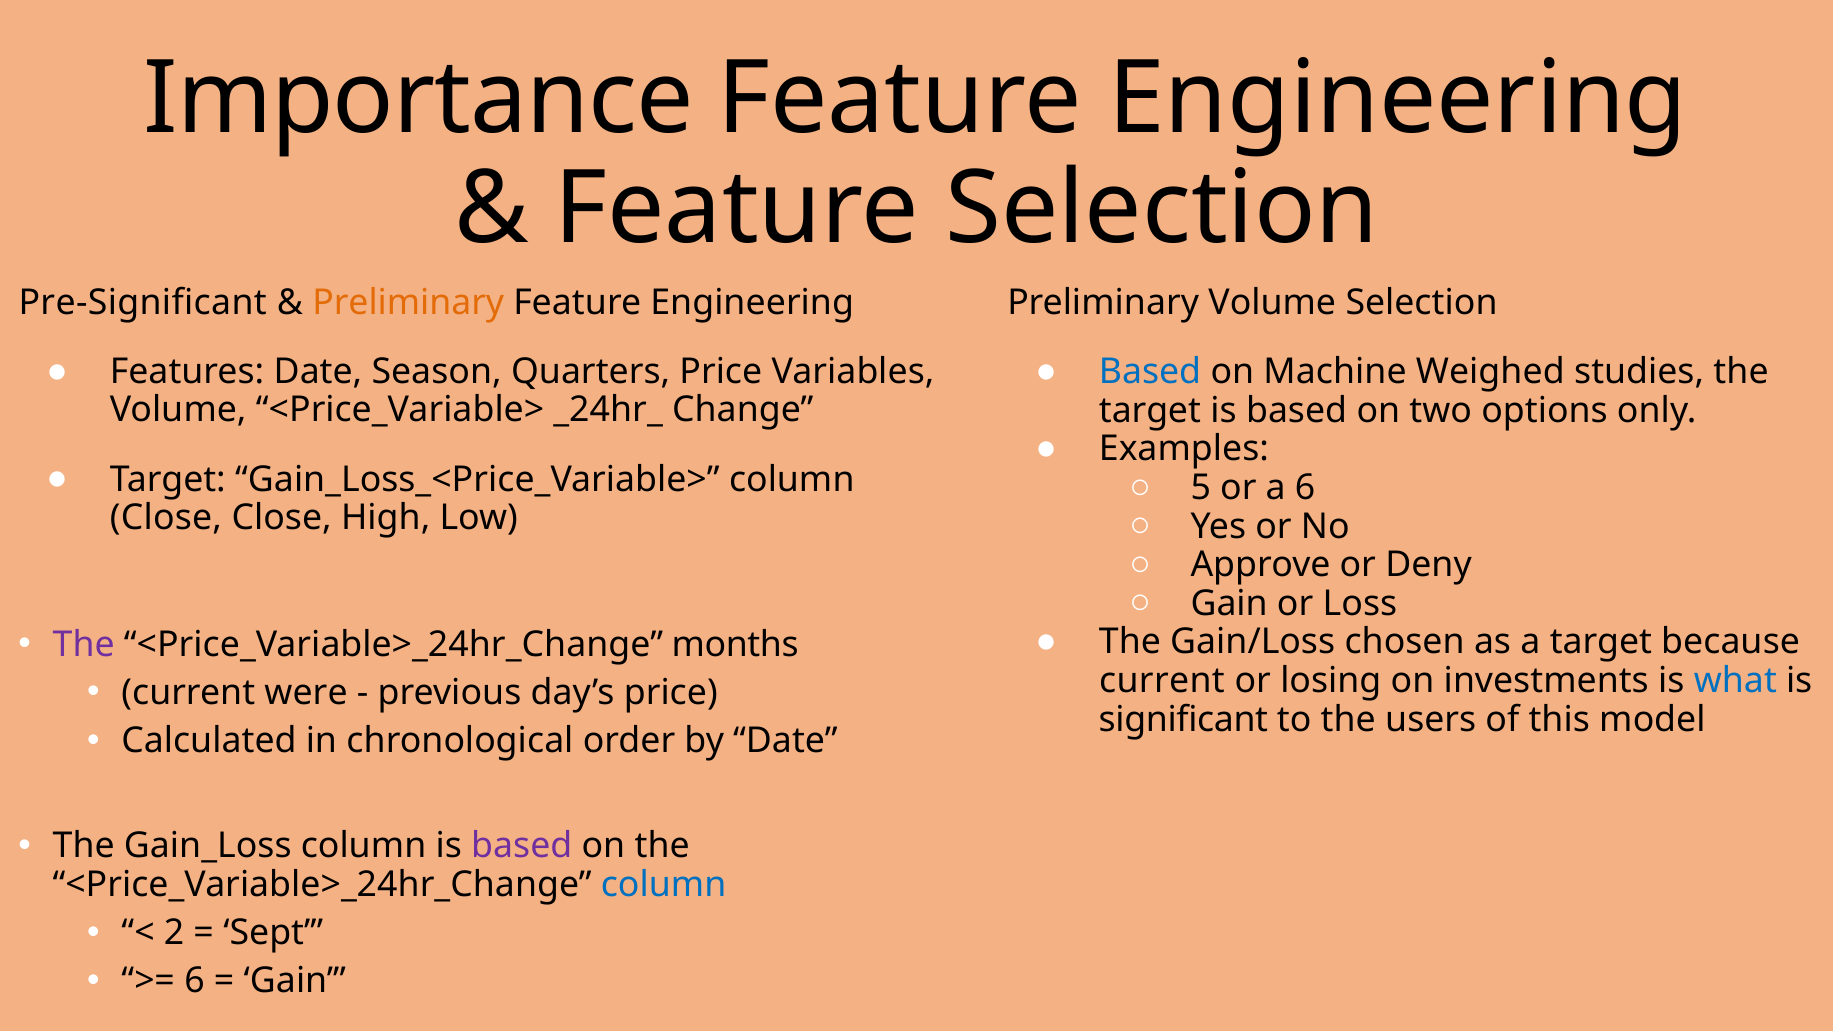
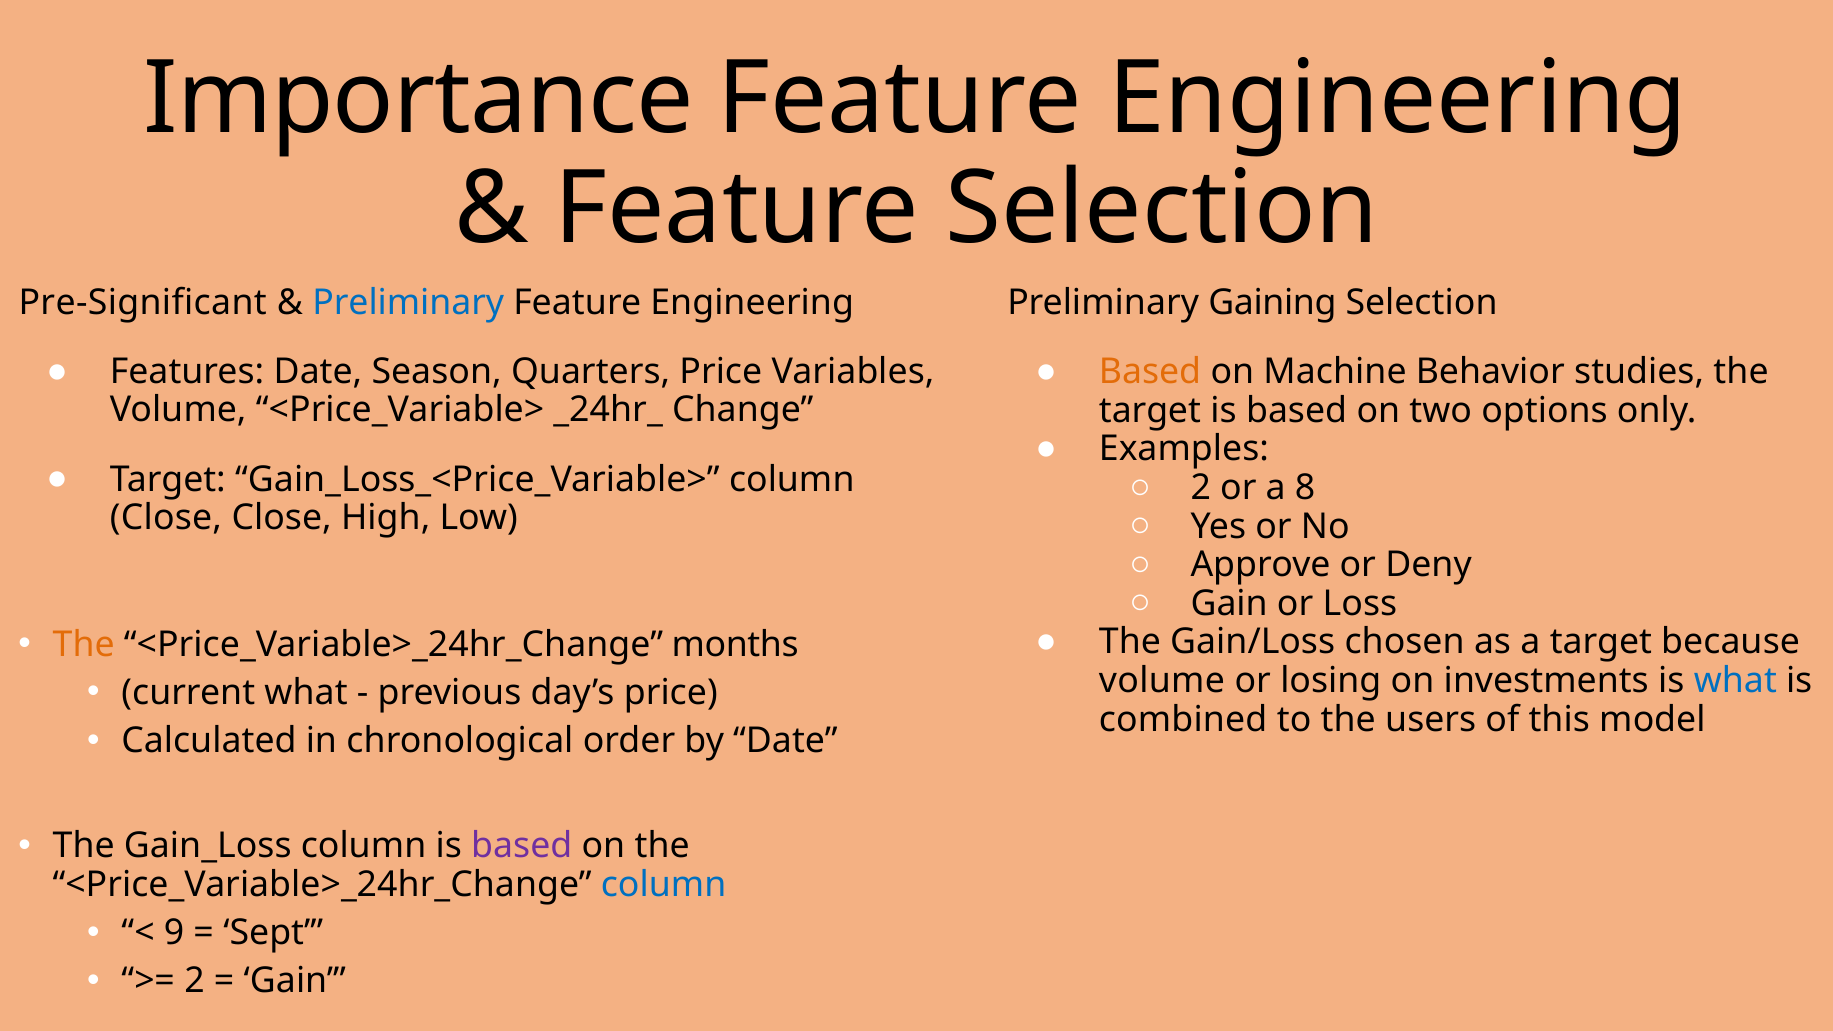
Preliminary at (408, 303) colour: orange -> blue
Preliminary Volume: Volume -> Gaining
Based at (1150, 372) colour: blue -> orange
Weighed: Weighed -> Behavior
5 at (1201, 488): 5 -> 2
a 6: 6 -> 8
The at (84, 645) colour: purple -> orange
current at (1162, 681): current -> volume
current were: were -> what
significant: significant -> combined
2: 2 -> 9
6 at (195, 981): 6 -> 2
